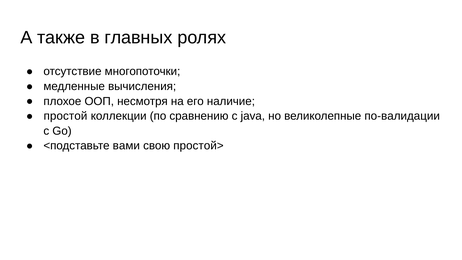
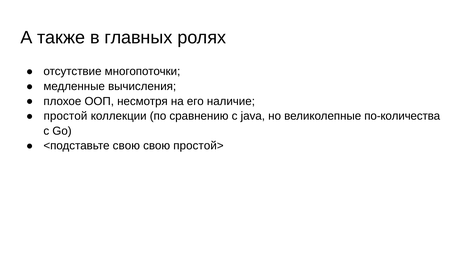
по-валидации: по-валидации -> по-количества
<подставьте вами: вами -> свою
